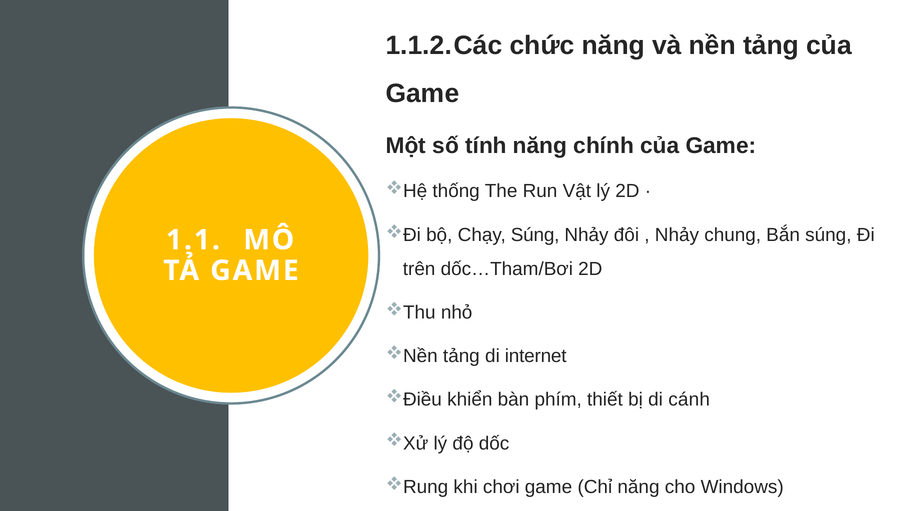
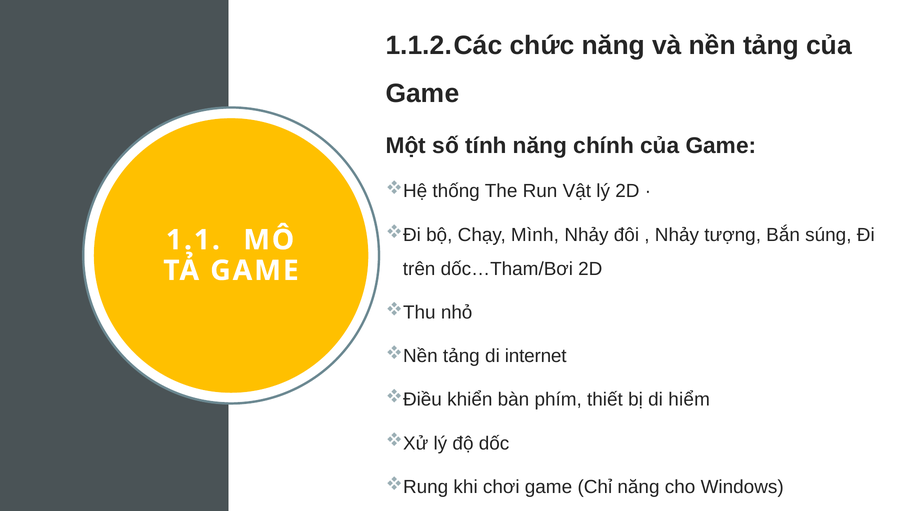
Chạy Súng: Súng -> Mình
chung: chung -> tượng
cánh: cánh -> hiểm
